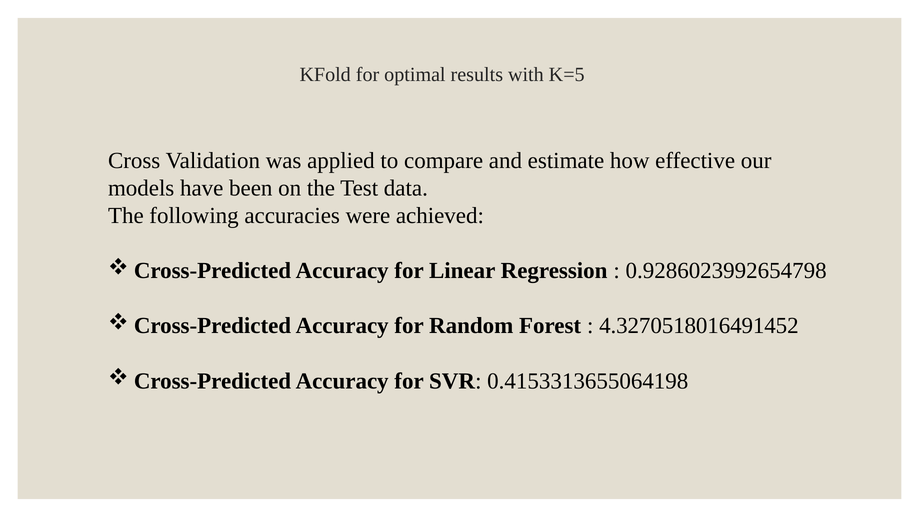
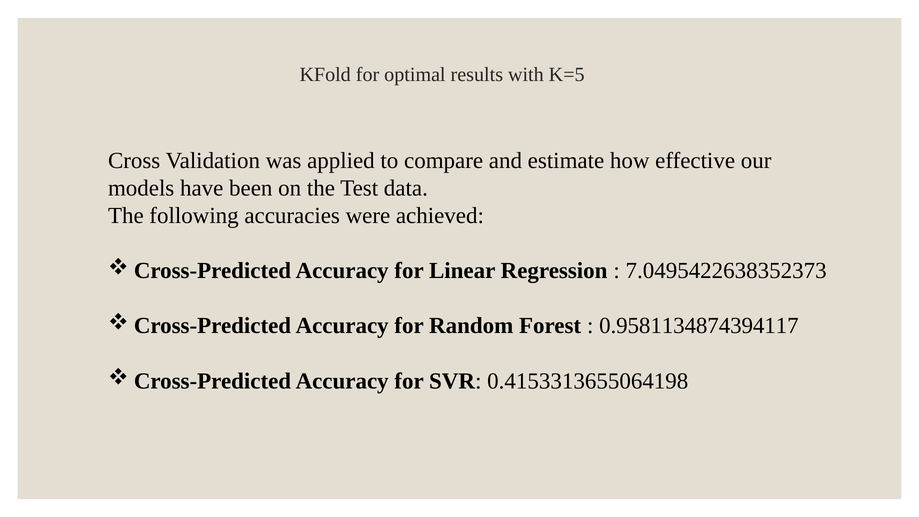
0.9286023992654798: 0.9286023992654798 -> 7.0495422638352373
4.3270518016491452: 4.3270518016491452 -> 0.9581134874394117
